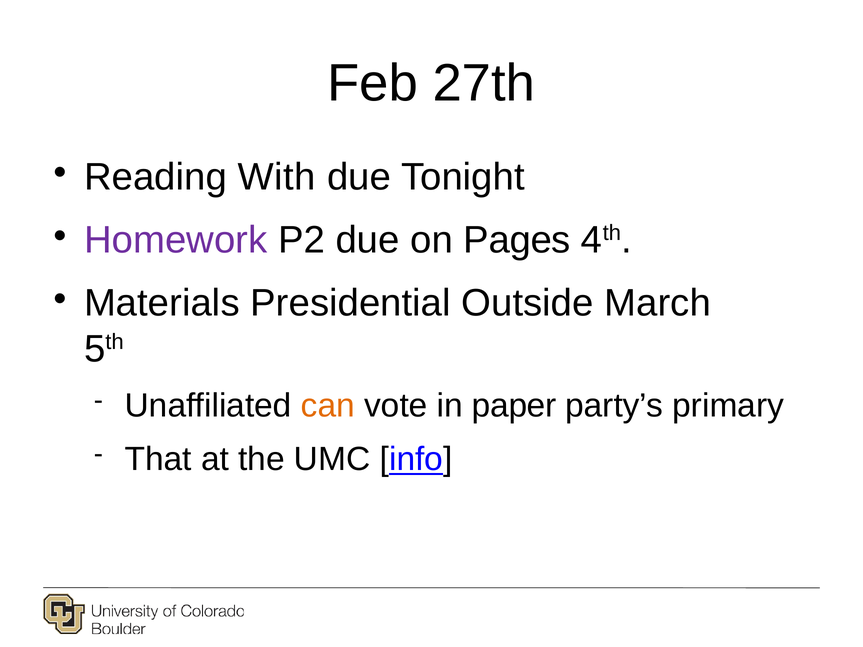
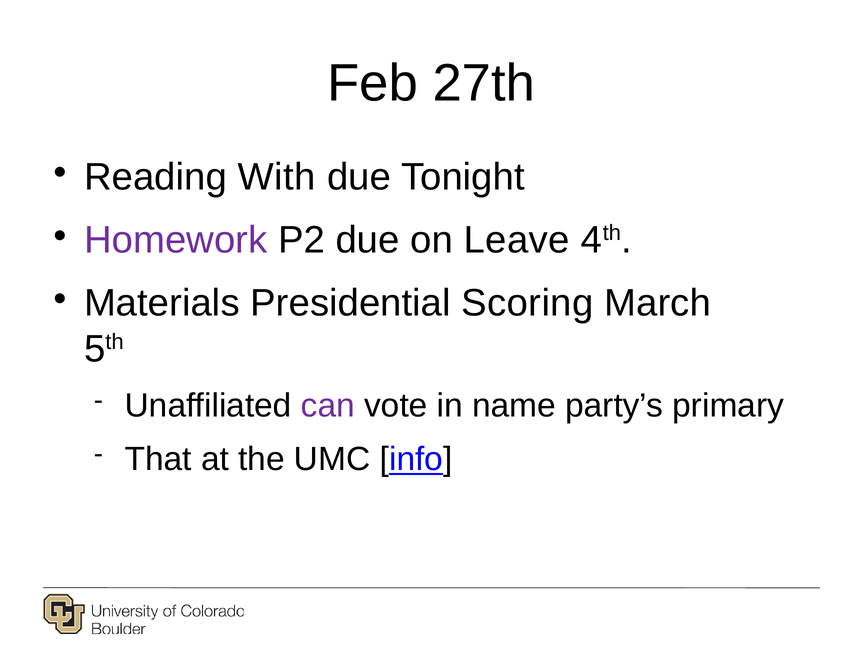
Pages: Pages -> Leave
Outside: Outside -> Scoring
can colour: orange -> purple
paper: paper -> name
